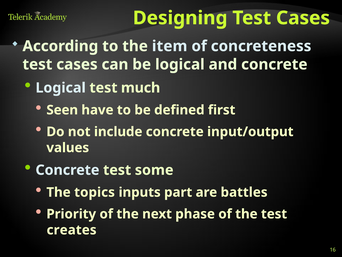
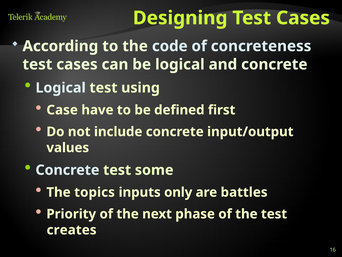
item: item -> code
much: much -> using
Seen: Seen -> Case
part: part -> only
